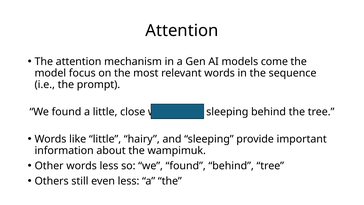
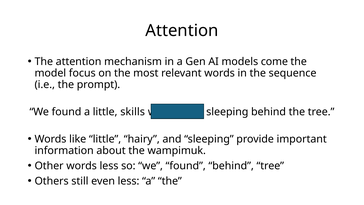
close: close -> skills
